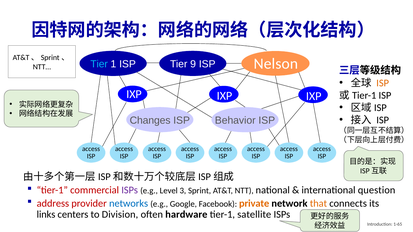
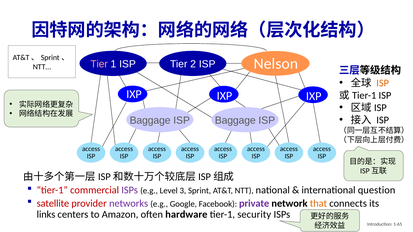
Tier at (99, 64) colour: light blue -> pink
9: 9 -> 2
Changes at (150, 121): Changes -> Baggage
ISP Behavior: Behavior -> Baggage
address: address -> satellite
networks colour: blue -> purple
private colour: orange -> purple
Division: Division -> Amazon
satellite: satellite -> security
